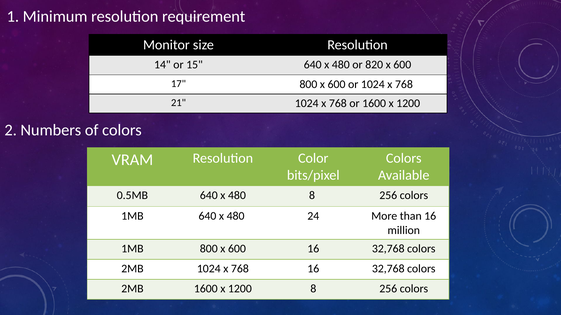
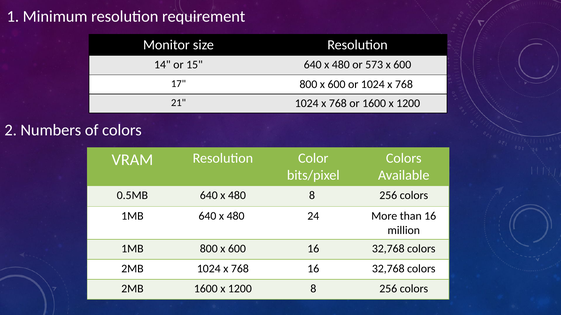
820: 820 -> 573
